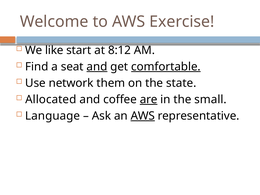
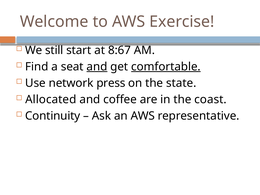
like: like -> still
8:12: 8:12 -> 8:67
them: them -> press
are underline: present -> none
small: small -> coast
Language: Language -> Continuity
AWS at (143, 116) underline: present -> none
